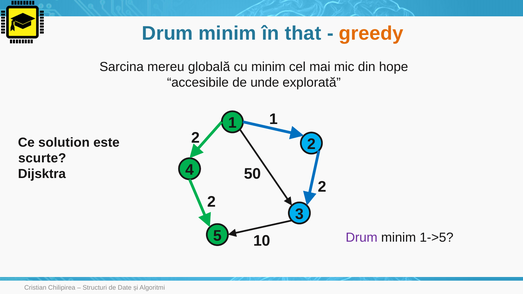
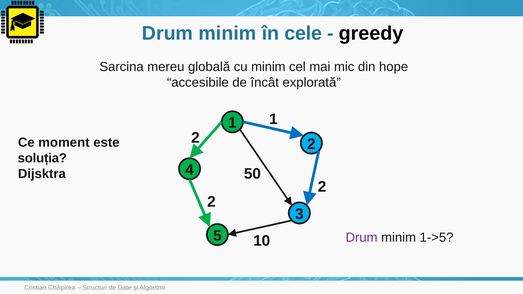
that: that -> cele
greedy colour: orange -> black
unde: unde -> încât
solution: solution -> moment
scurte: scurte -> soluția
